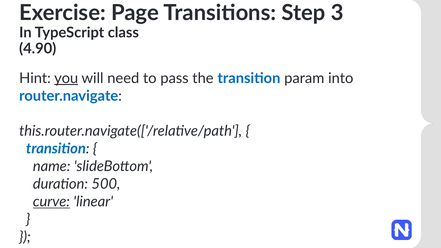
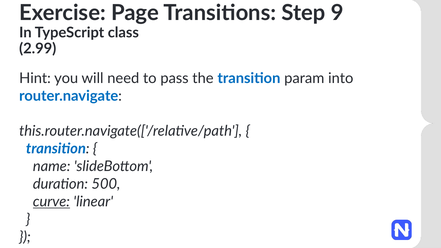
3: 3 -> 9
4.90: 4.90 -> 2.99
you underline: present -> none
